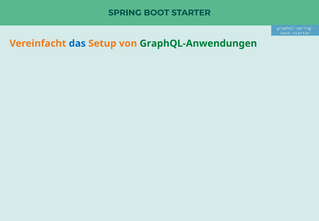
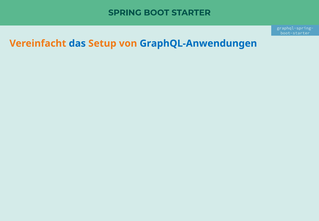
GraphQL-Anwendungen colour: green -> blue
